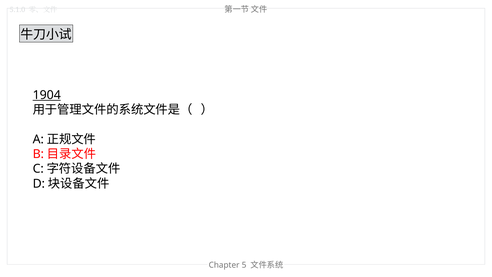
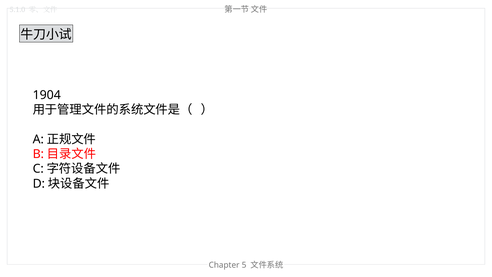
1904 underline: present -> none
